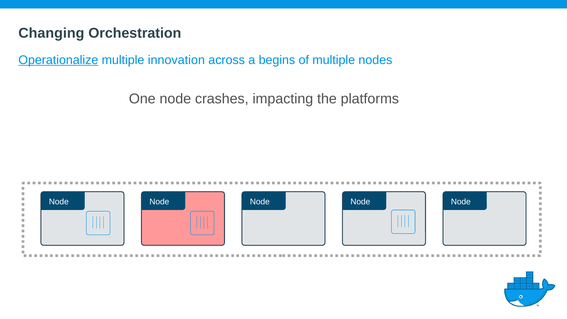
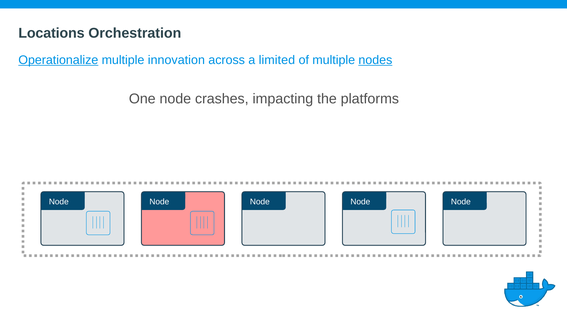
Changing: Changing -> Locations
begins: begins -> limited
nodes underline: none -> present
